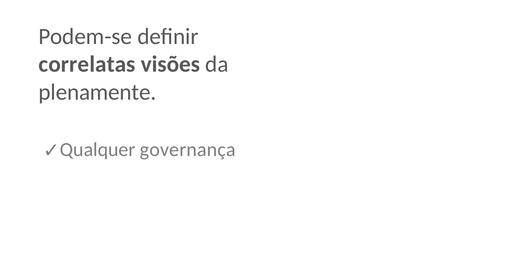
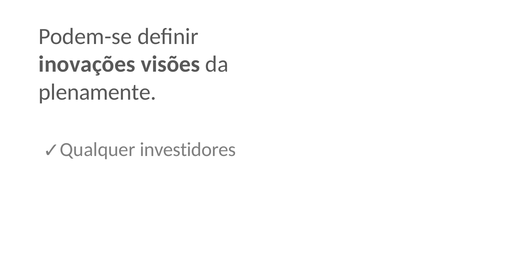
correlatas: correlatas -> inovações
governança: governança -> investidores
